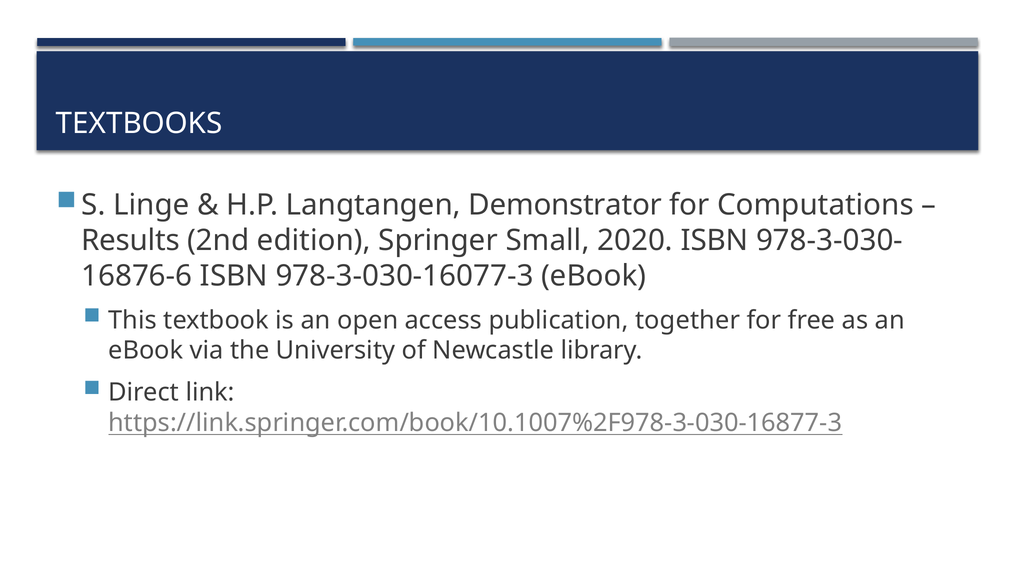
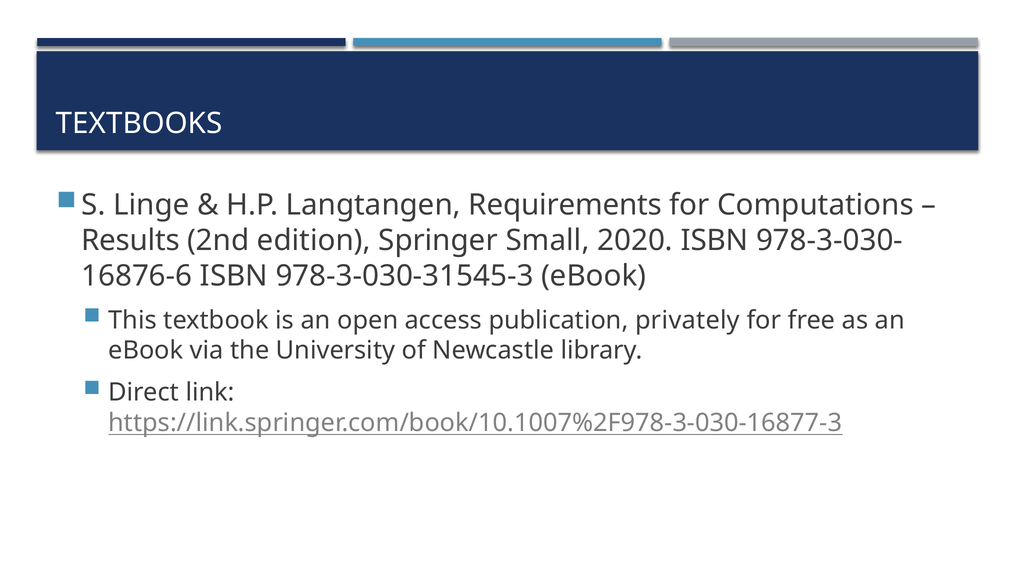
Demonstrator: Demonstrator -> Requirements
978-3-030-16077-3: 978-3-030-16077-3 -> 978-3-030-31545-3
together: together -> privately
